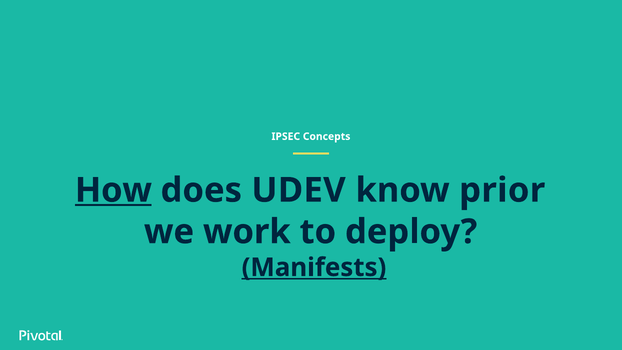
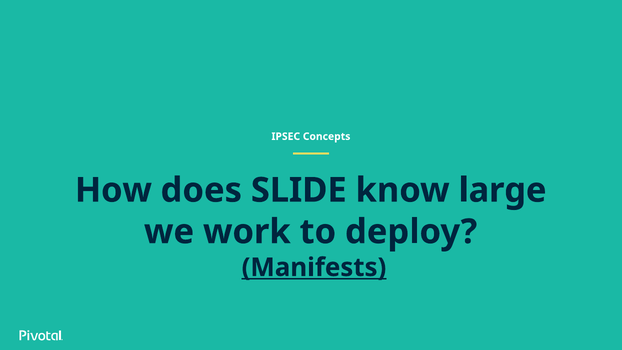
How underline: present -> none
UDEV: UDEV -> SLIDE
prior: prior -> large
